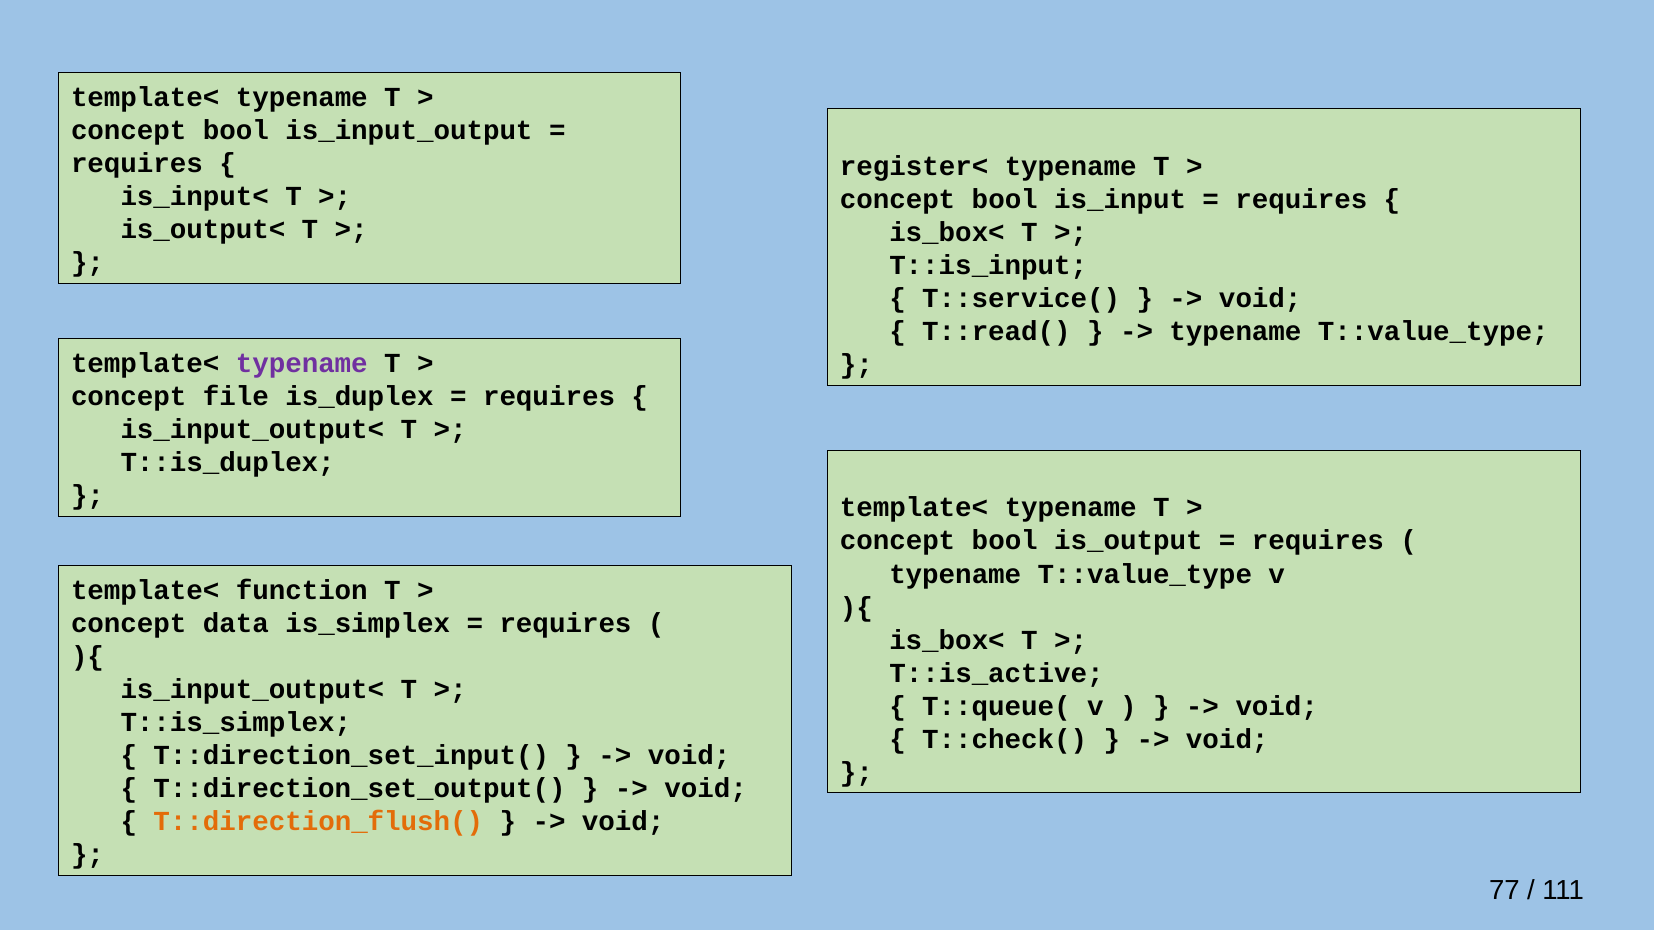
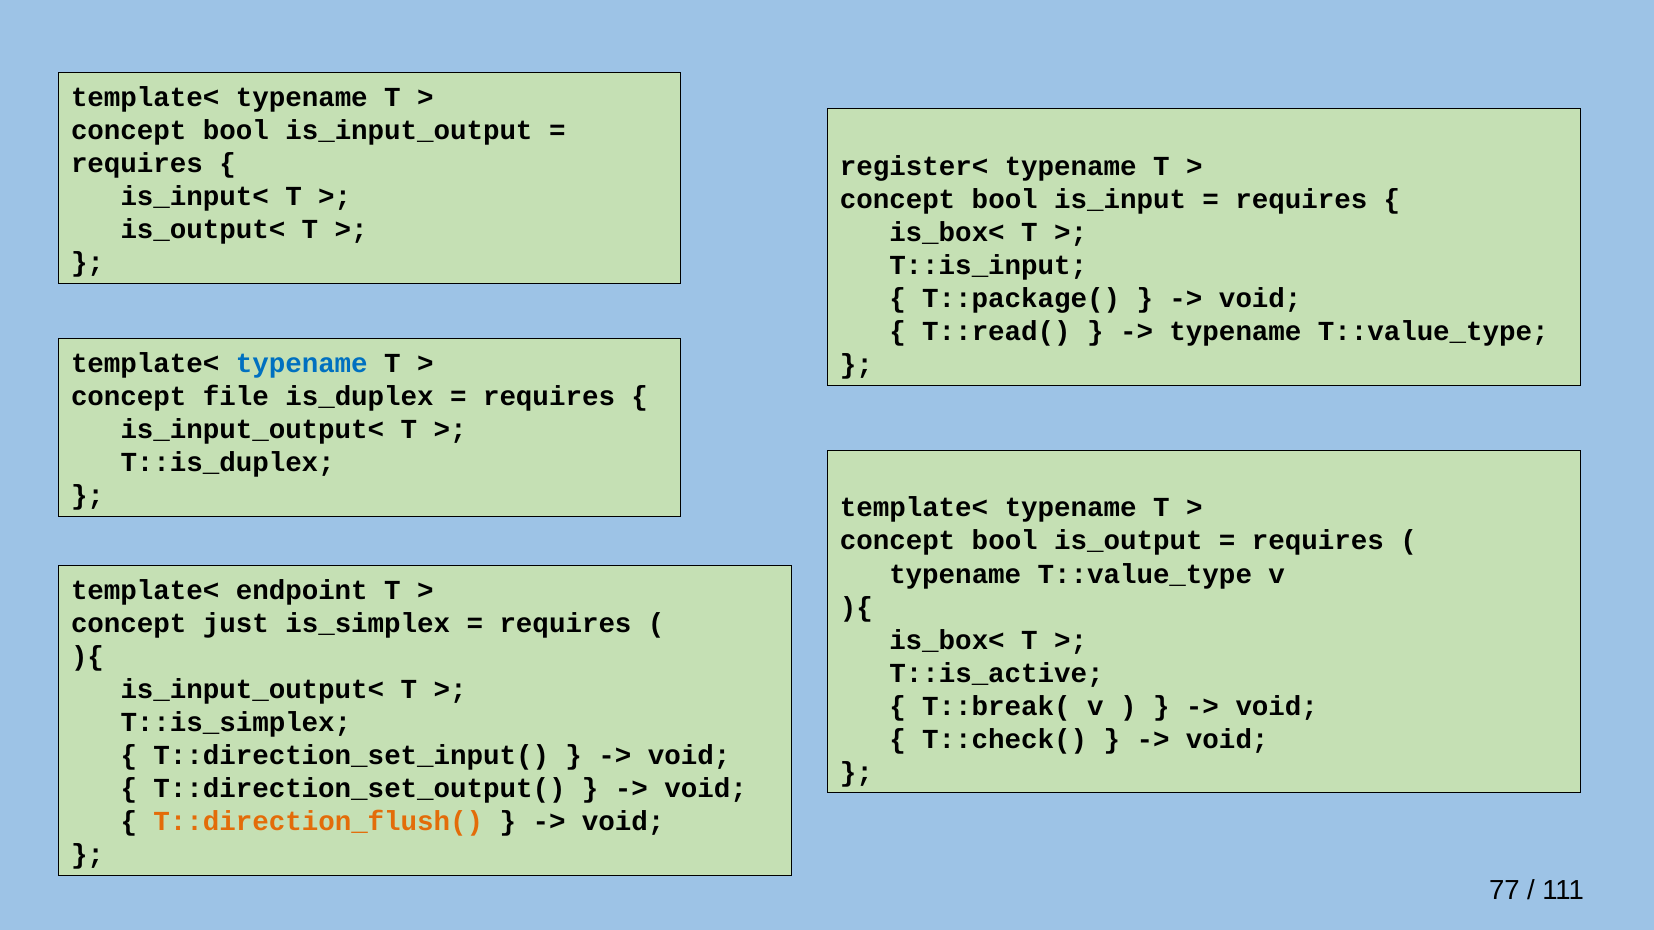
T::service(: T::service( -> T::package(
typename at (302, 364) colour: purple -> blue
function: function -> endpoint
data: data -> just
T::queue(: T::queue( -> T::break(
